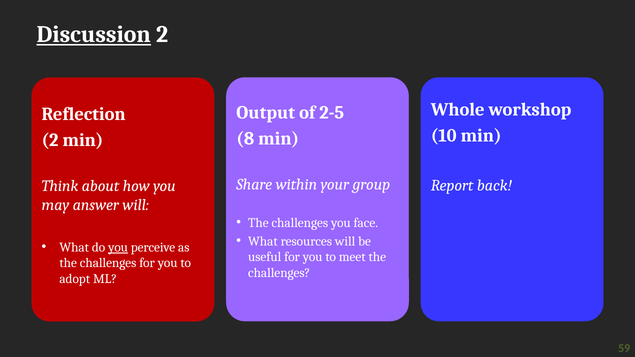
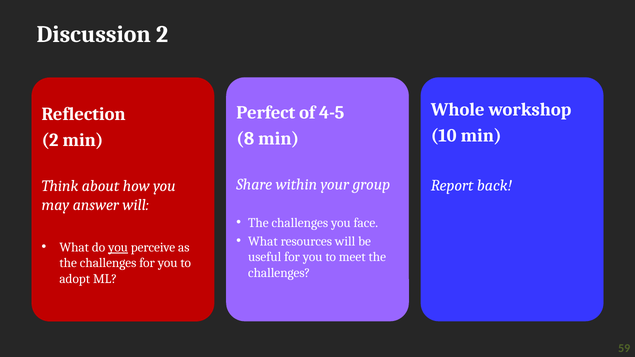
Discussion underline: present -> none
Output: Output -> Perfect
2-5: 2-5 -> 4-5
